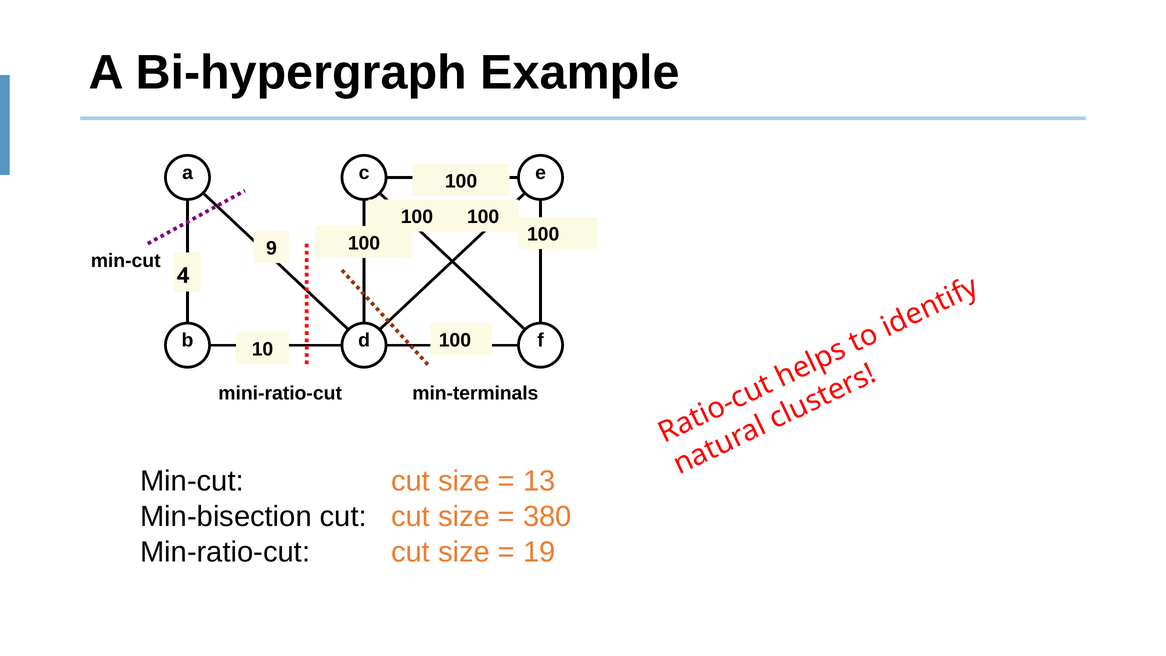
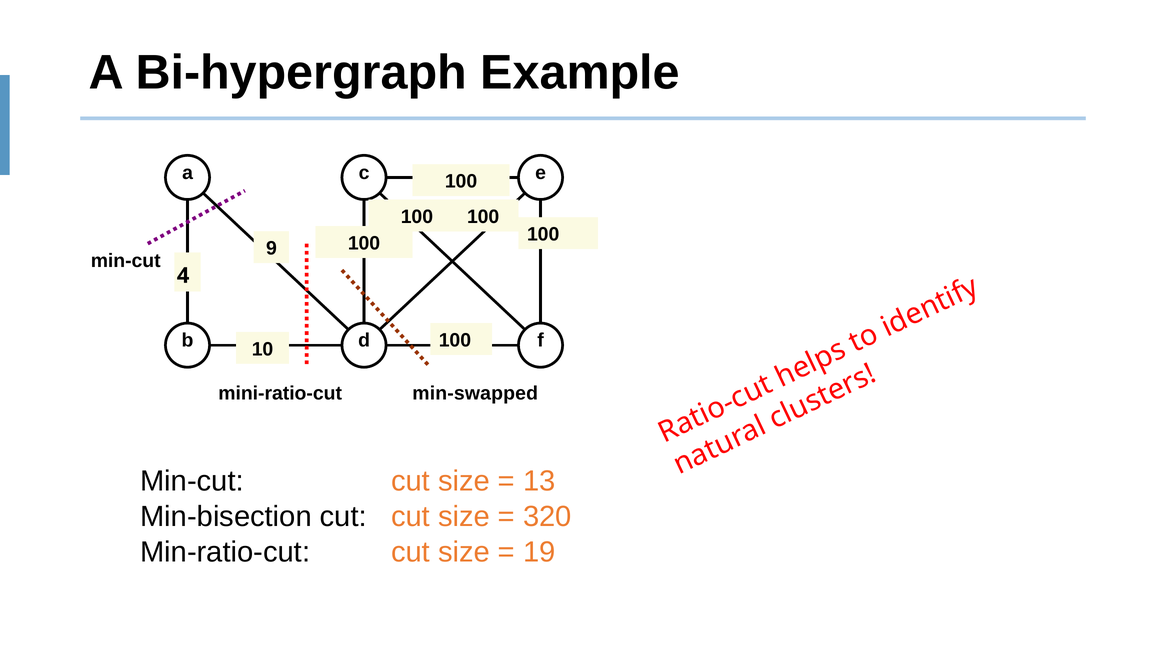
min-terminals: min-terminals -> min-swapped
380: 380 -> 320
